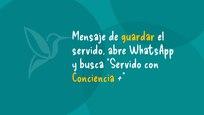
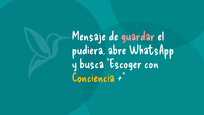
guardar colour: yellow -> pink
servido at (89, 50): servido -> pudiera
busca Servido: Servido -> Escoger
